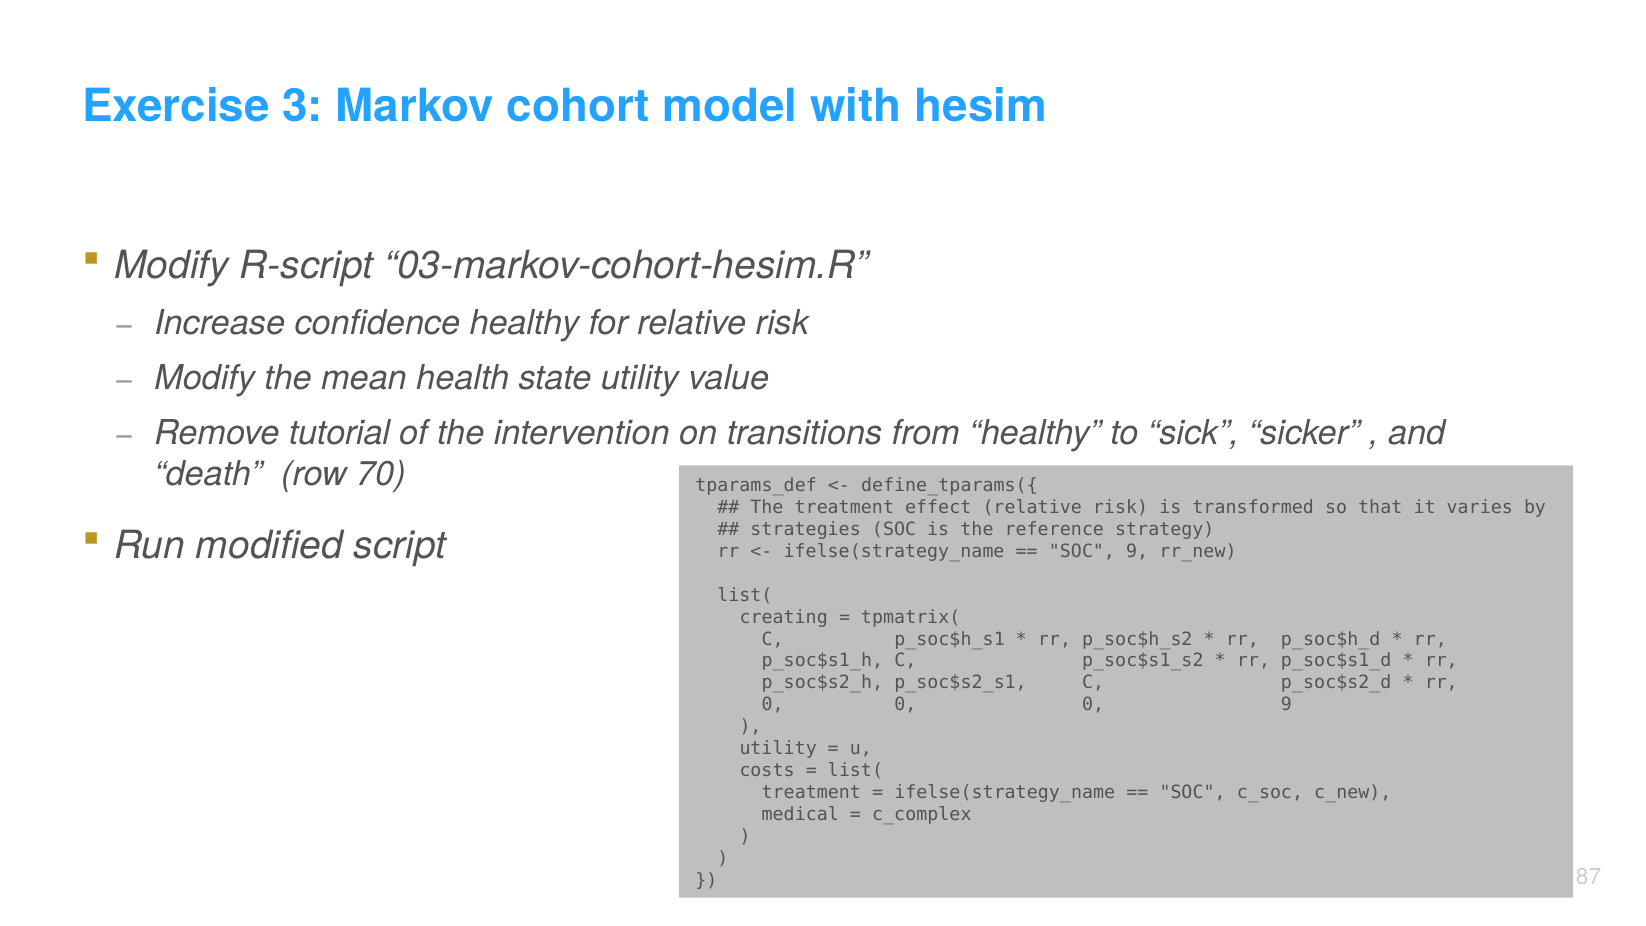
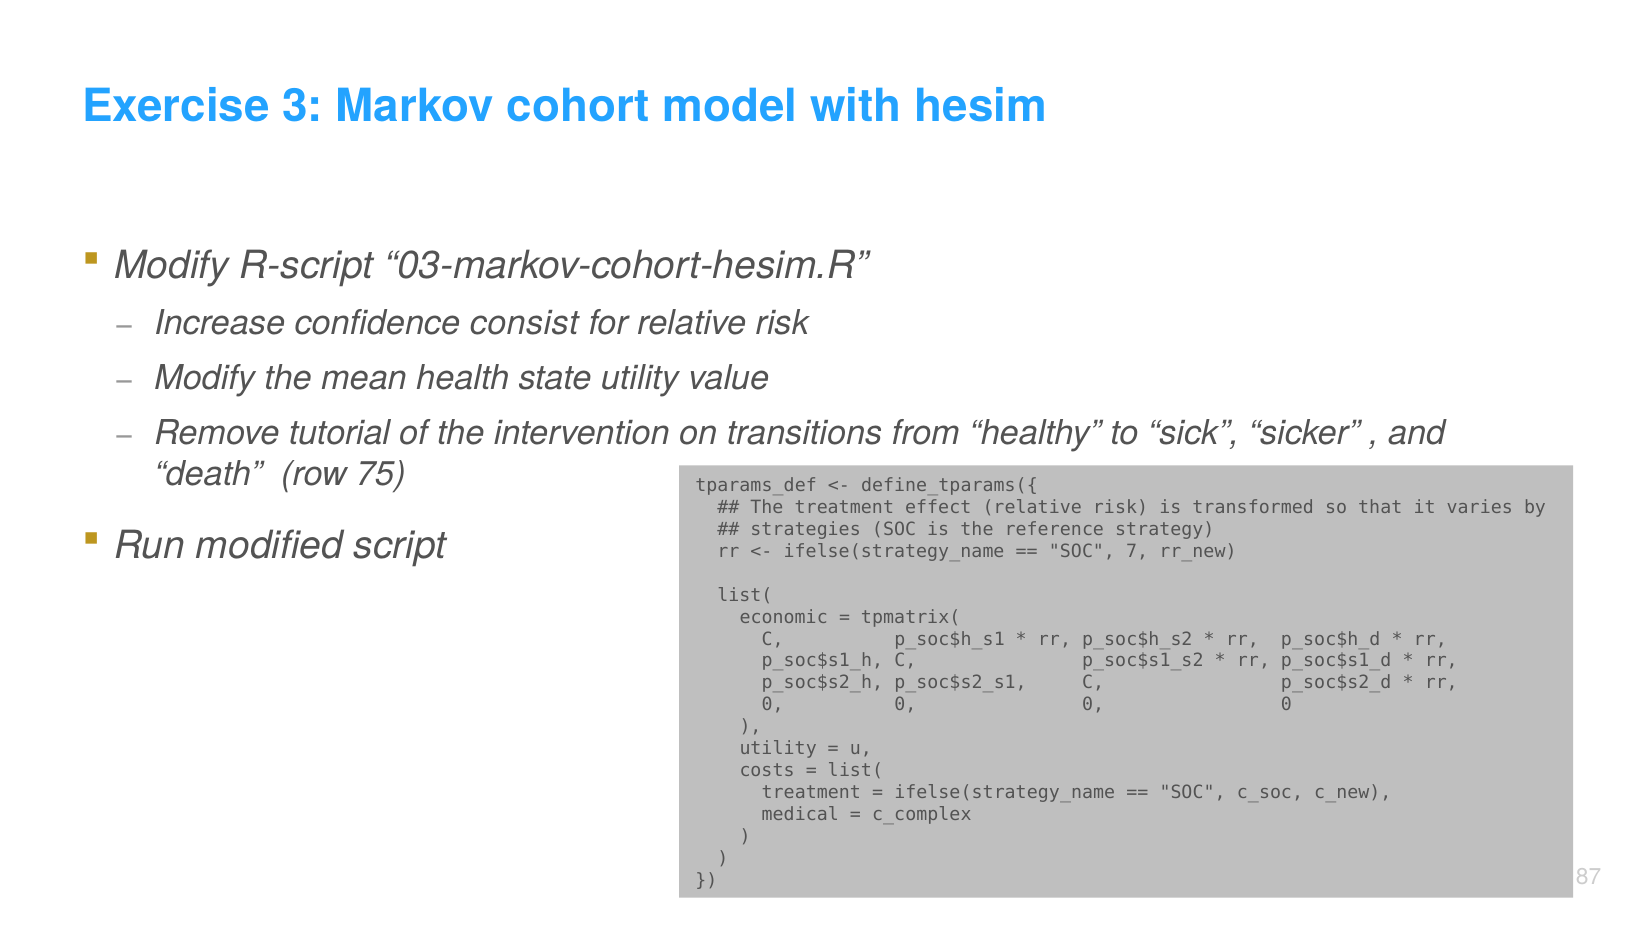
confidence healthy: healthy -> consist
70: 70 -> 75
SOC 9: 9 -> 7
creating: creating -> economic
0 0 0 9: 9 -> 0
